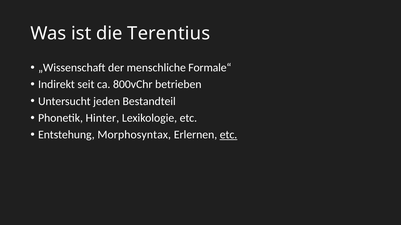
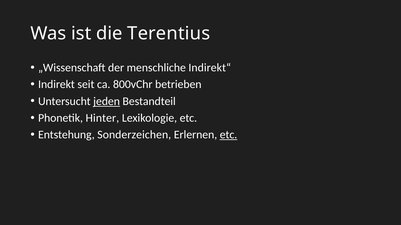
Formale“: Formale“ -> Indirekt“
jeden underline: none -> present
Morphosyntax: Morphosyntax -> Sonderzeichen
